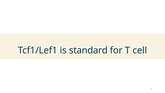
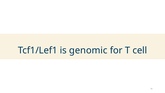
standard: standard -> genomic
